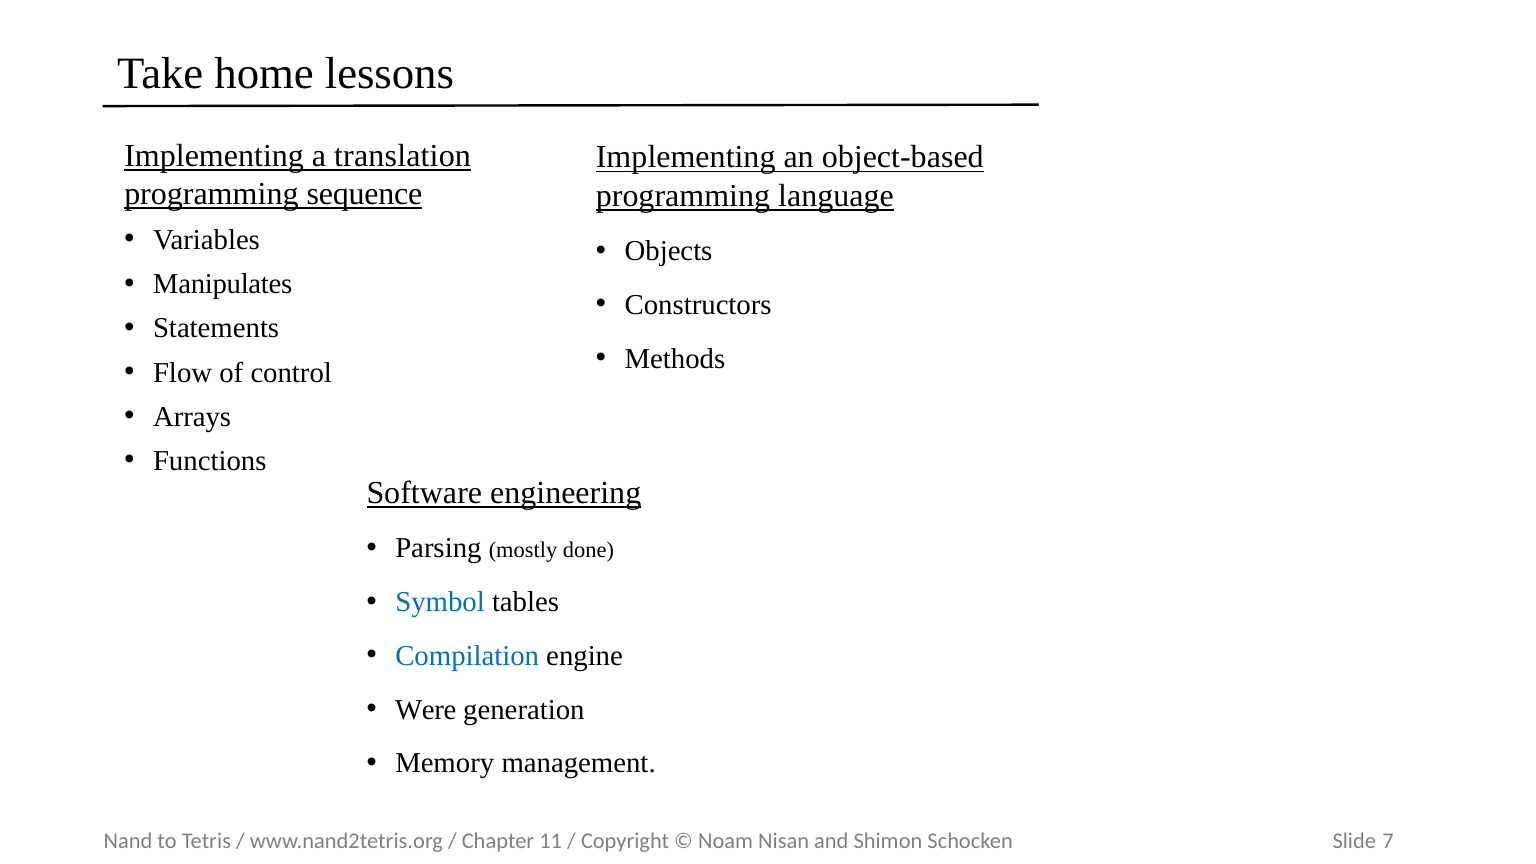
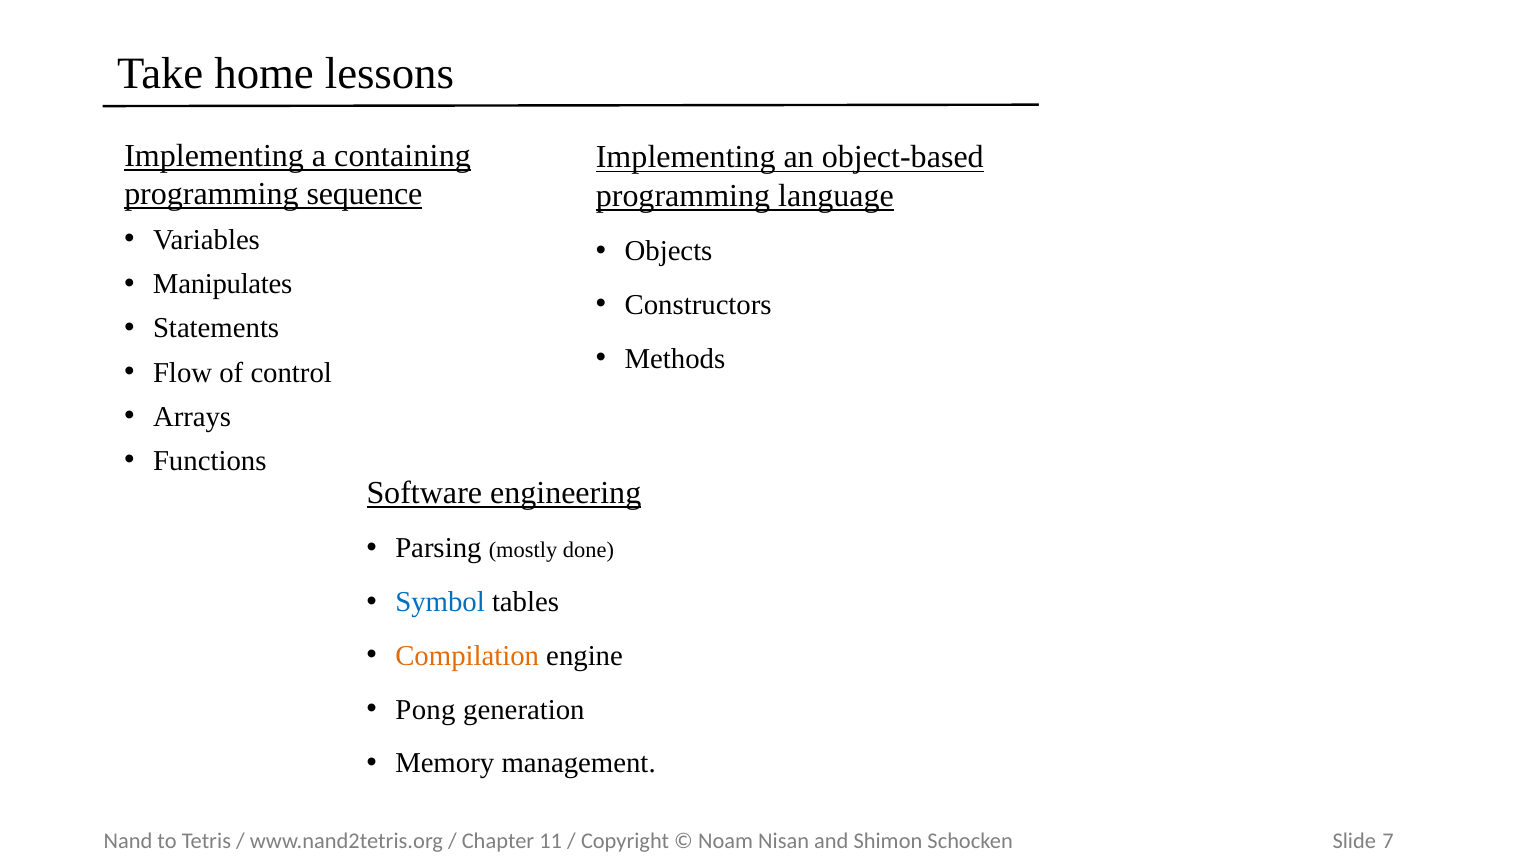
translation: translation -> containing
Compilation colour: blue -> orange
Were: Were -> Pong
